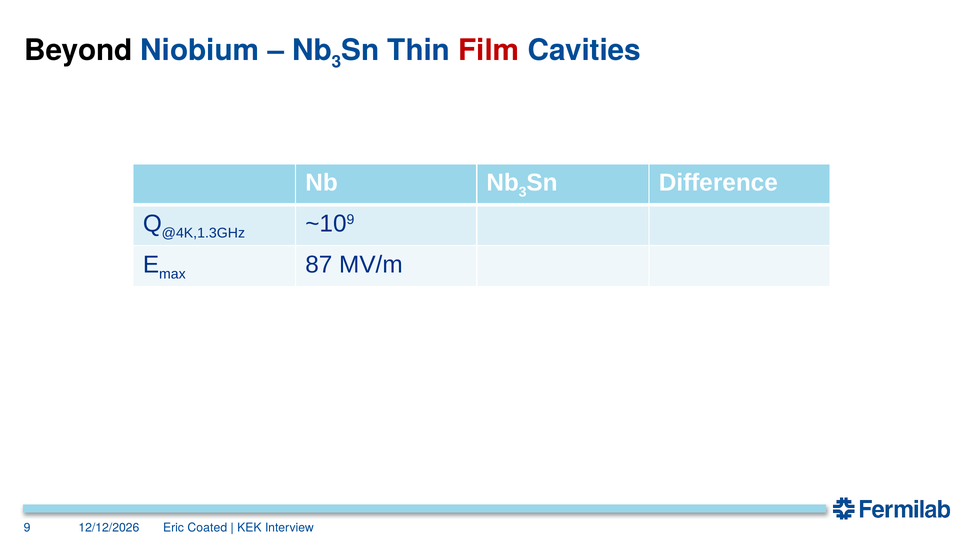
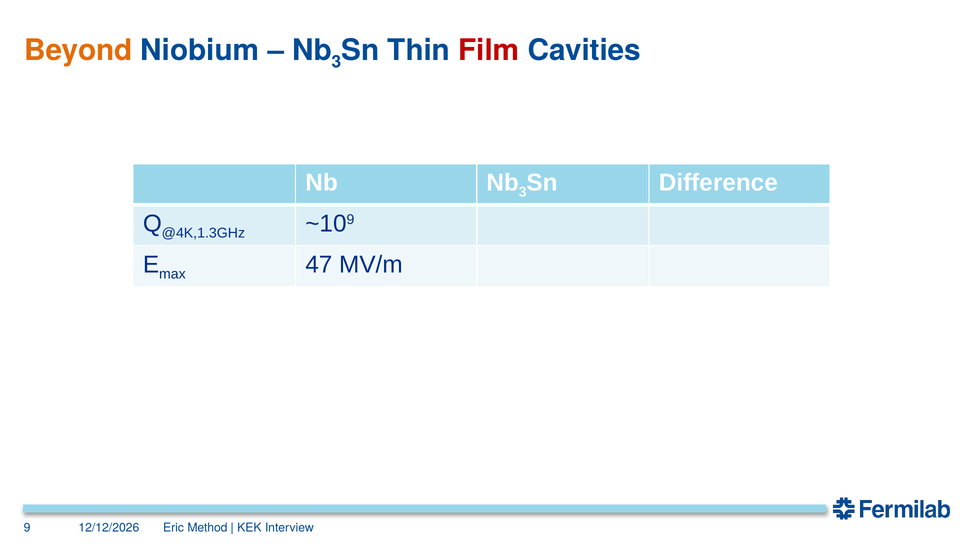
Beyond colour: black -> orange
87: 87 -> 47
Coated: Coated -> Method
